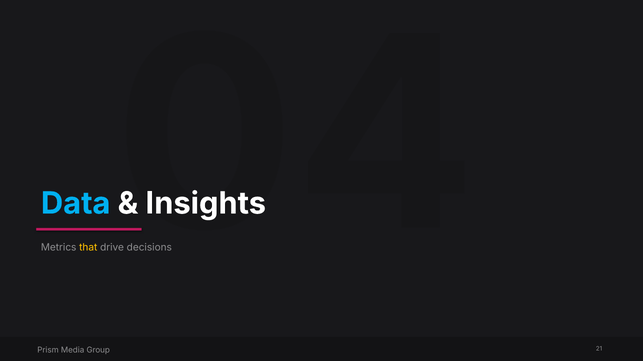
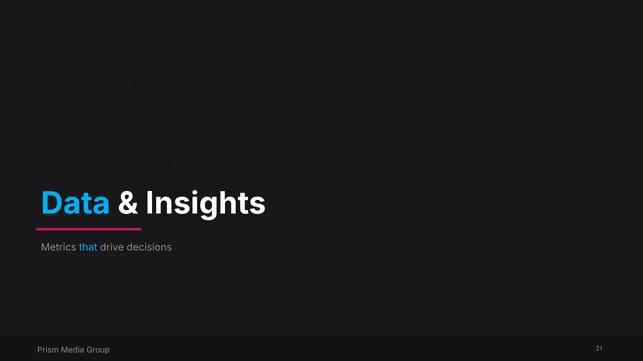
that colour: yellow -> light blue
